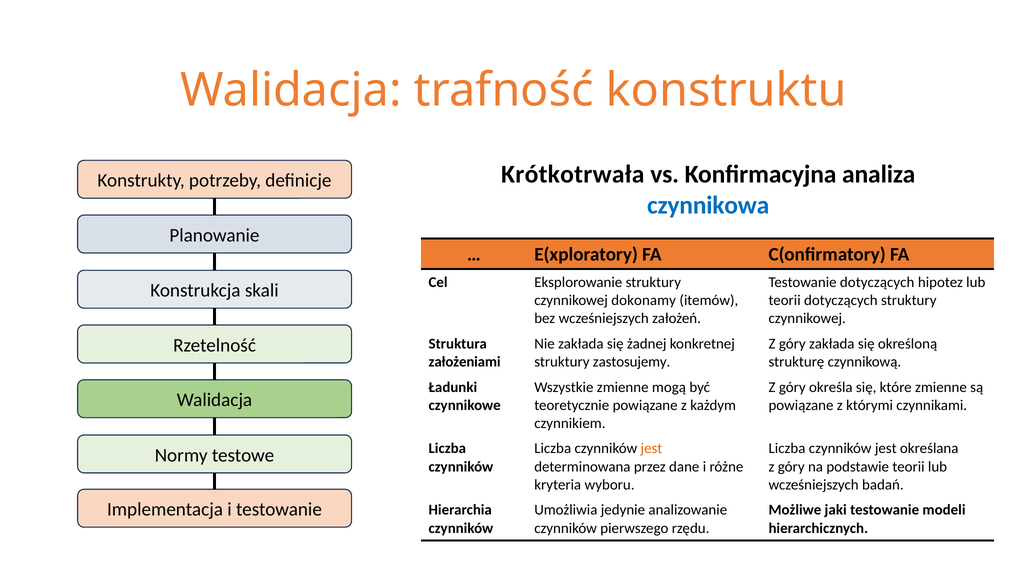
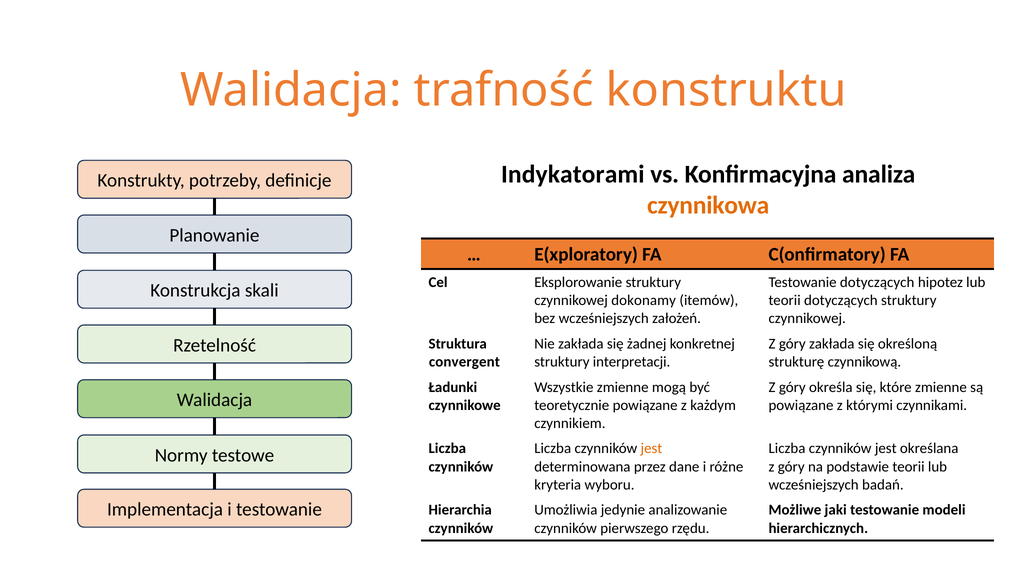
Krótkotrwała: Krótkotrwała -> Indykatorami
czynnikowa colour: blue -> orange
założeniami: założeniami -> convergent
zastosujemy: zastosujemy -> interpretacji
